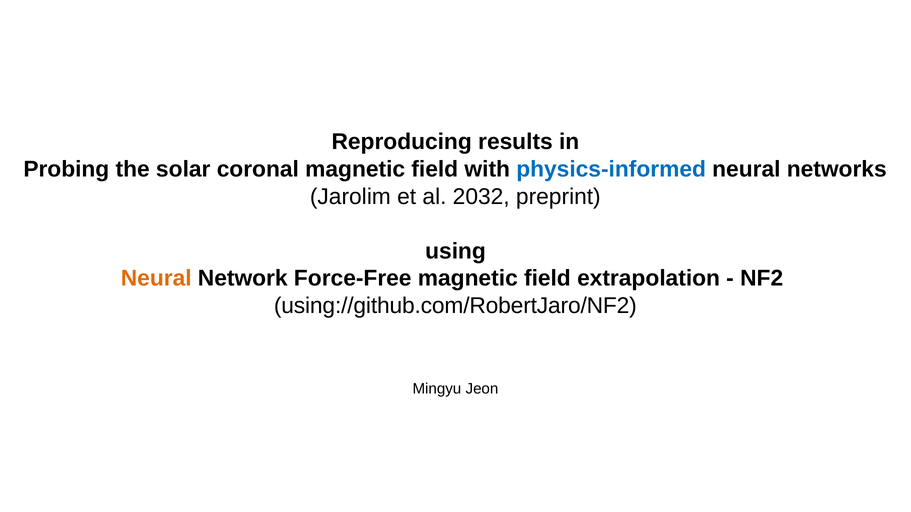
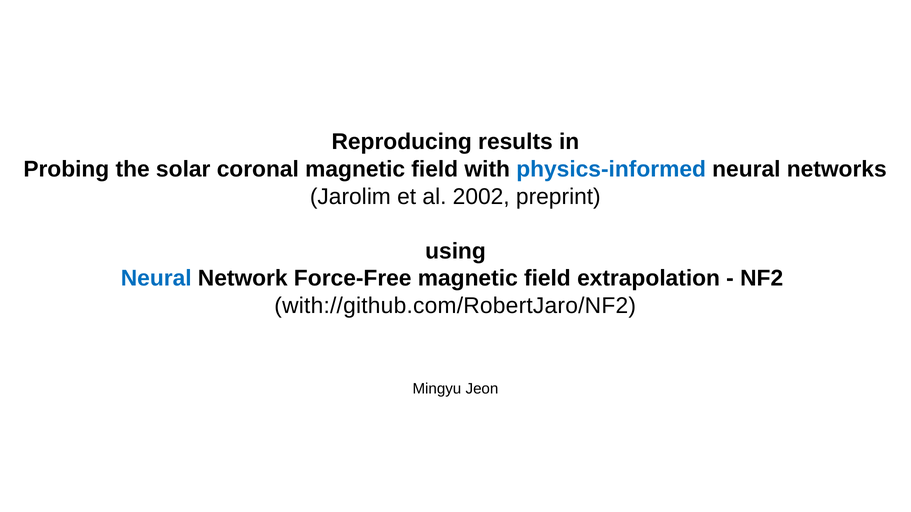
2032: 2032 -> 2002
Neural at (156, 279) colour: orange -> blue
using://github.com/RobertJaro/NF2: using://github.com/RobertJaro/NF2 -> with://github.com/RobertJaro/NF2
